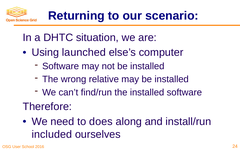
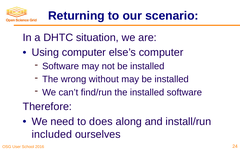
Using launched: launched -> computer
relative: relative -> without
